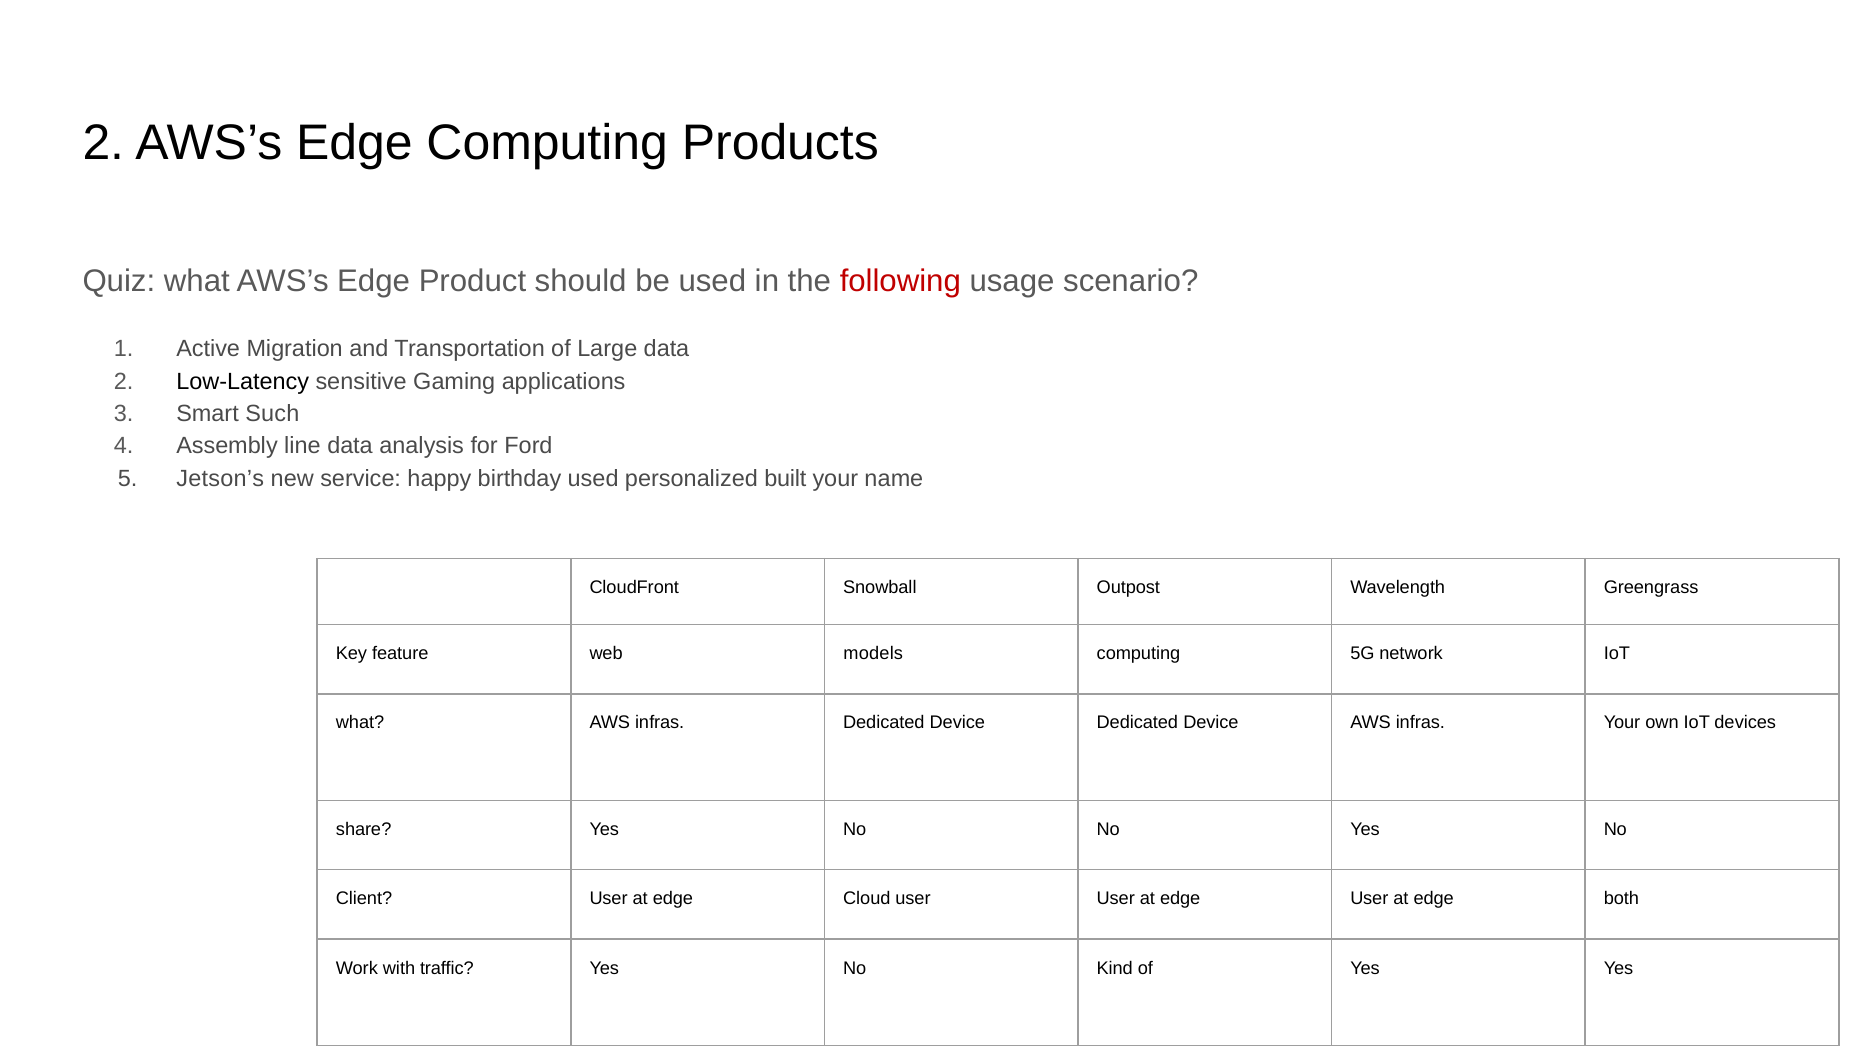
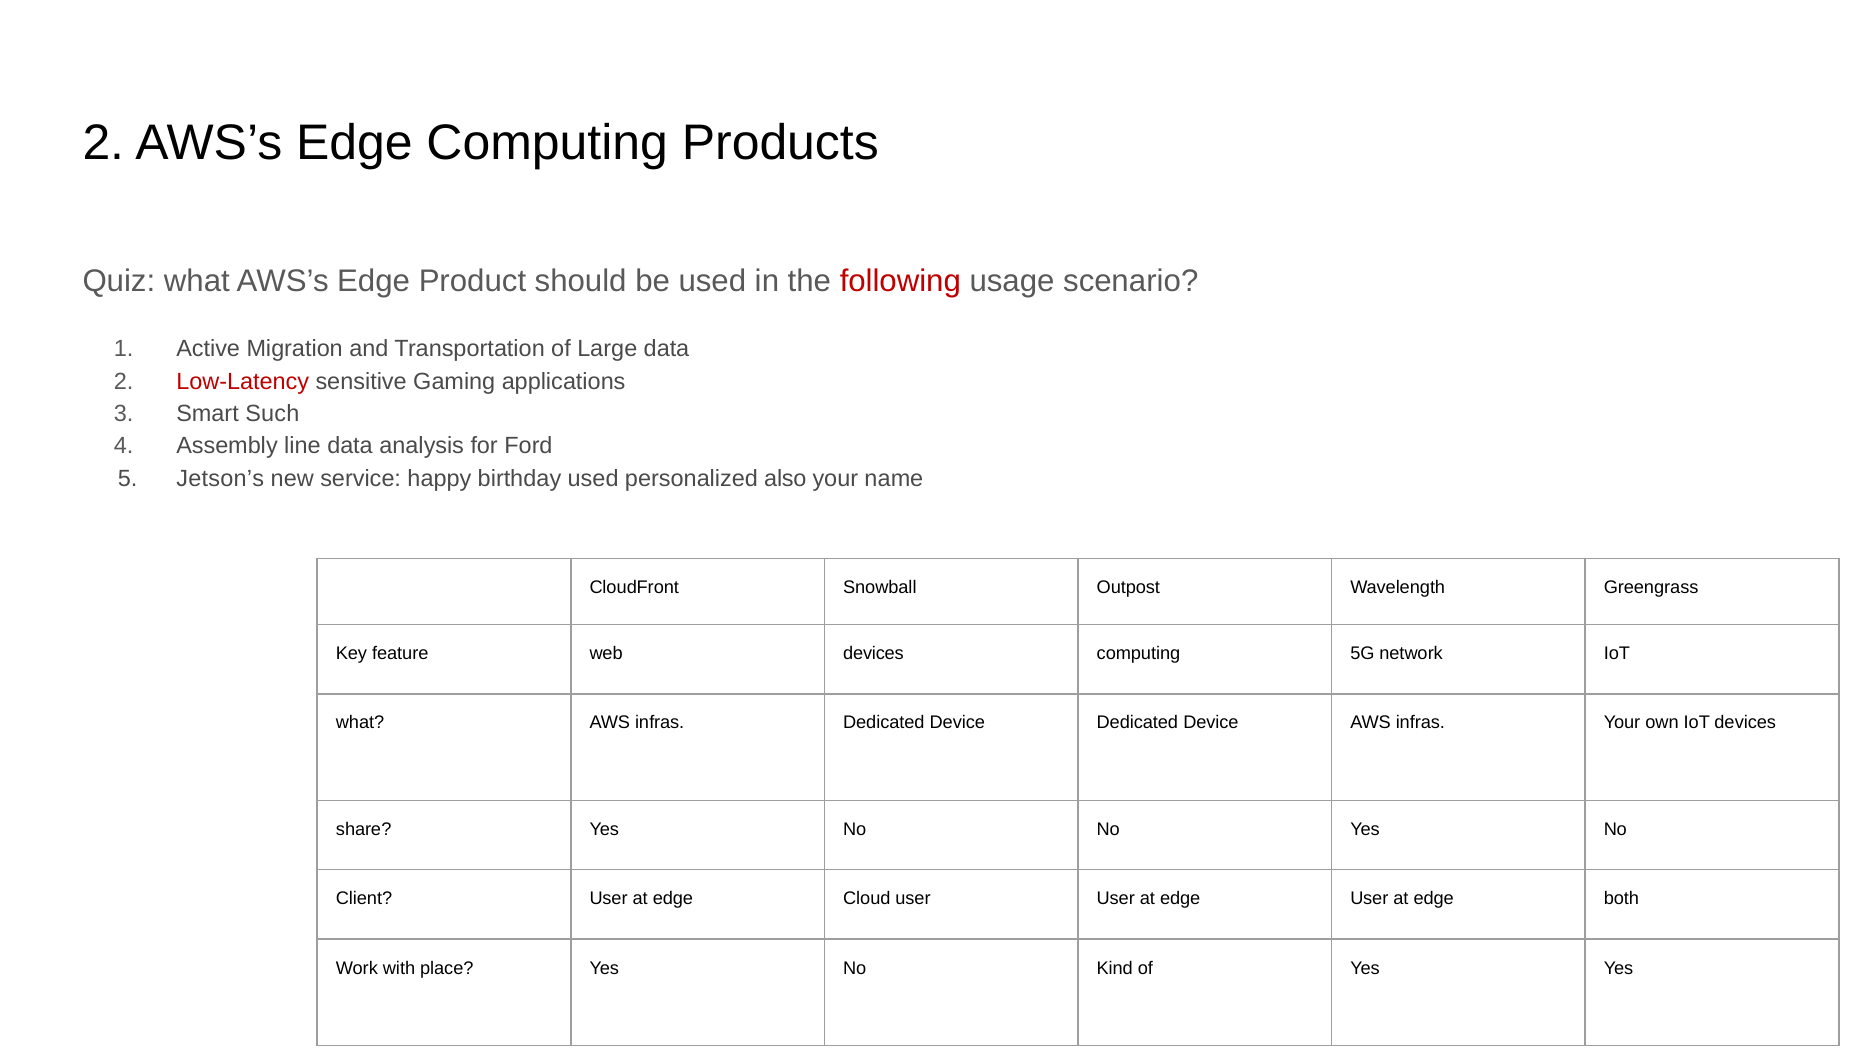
Low-Latency colour: black -> red
built: built -> also
web models: models -> devices
traffic: traffic -> place
